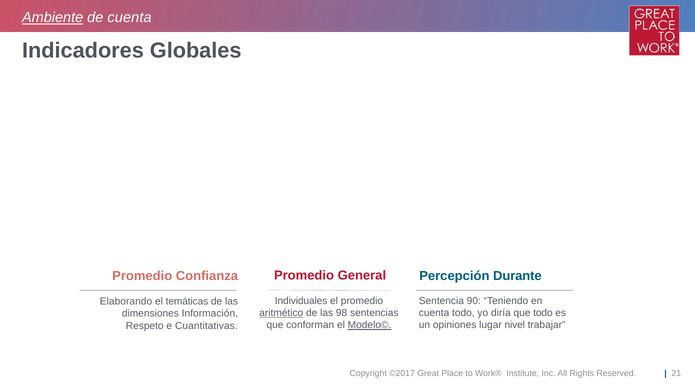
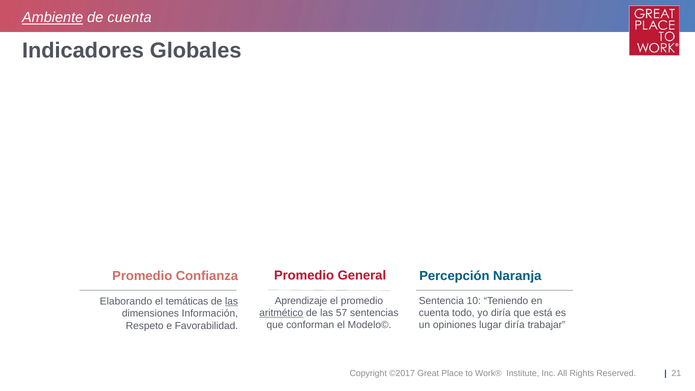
Durante: Durante -> Naranja
Individuales: Individuales -> Aprendizaje
90: 90 -> 10
las at (232, 301) underline: none -> present
98: 98 -> 57
que todo: todo -> está
lugar nivel: nivel -> diría
Modelo© underline: present -> none
Cuantitativas: Cuantitativas -> Favorabilidad
